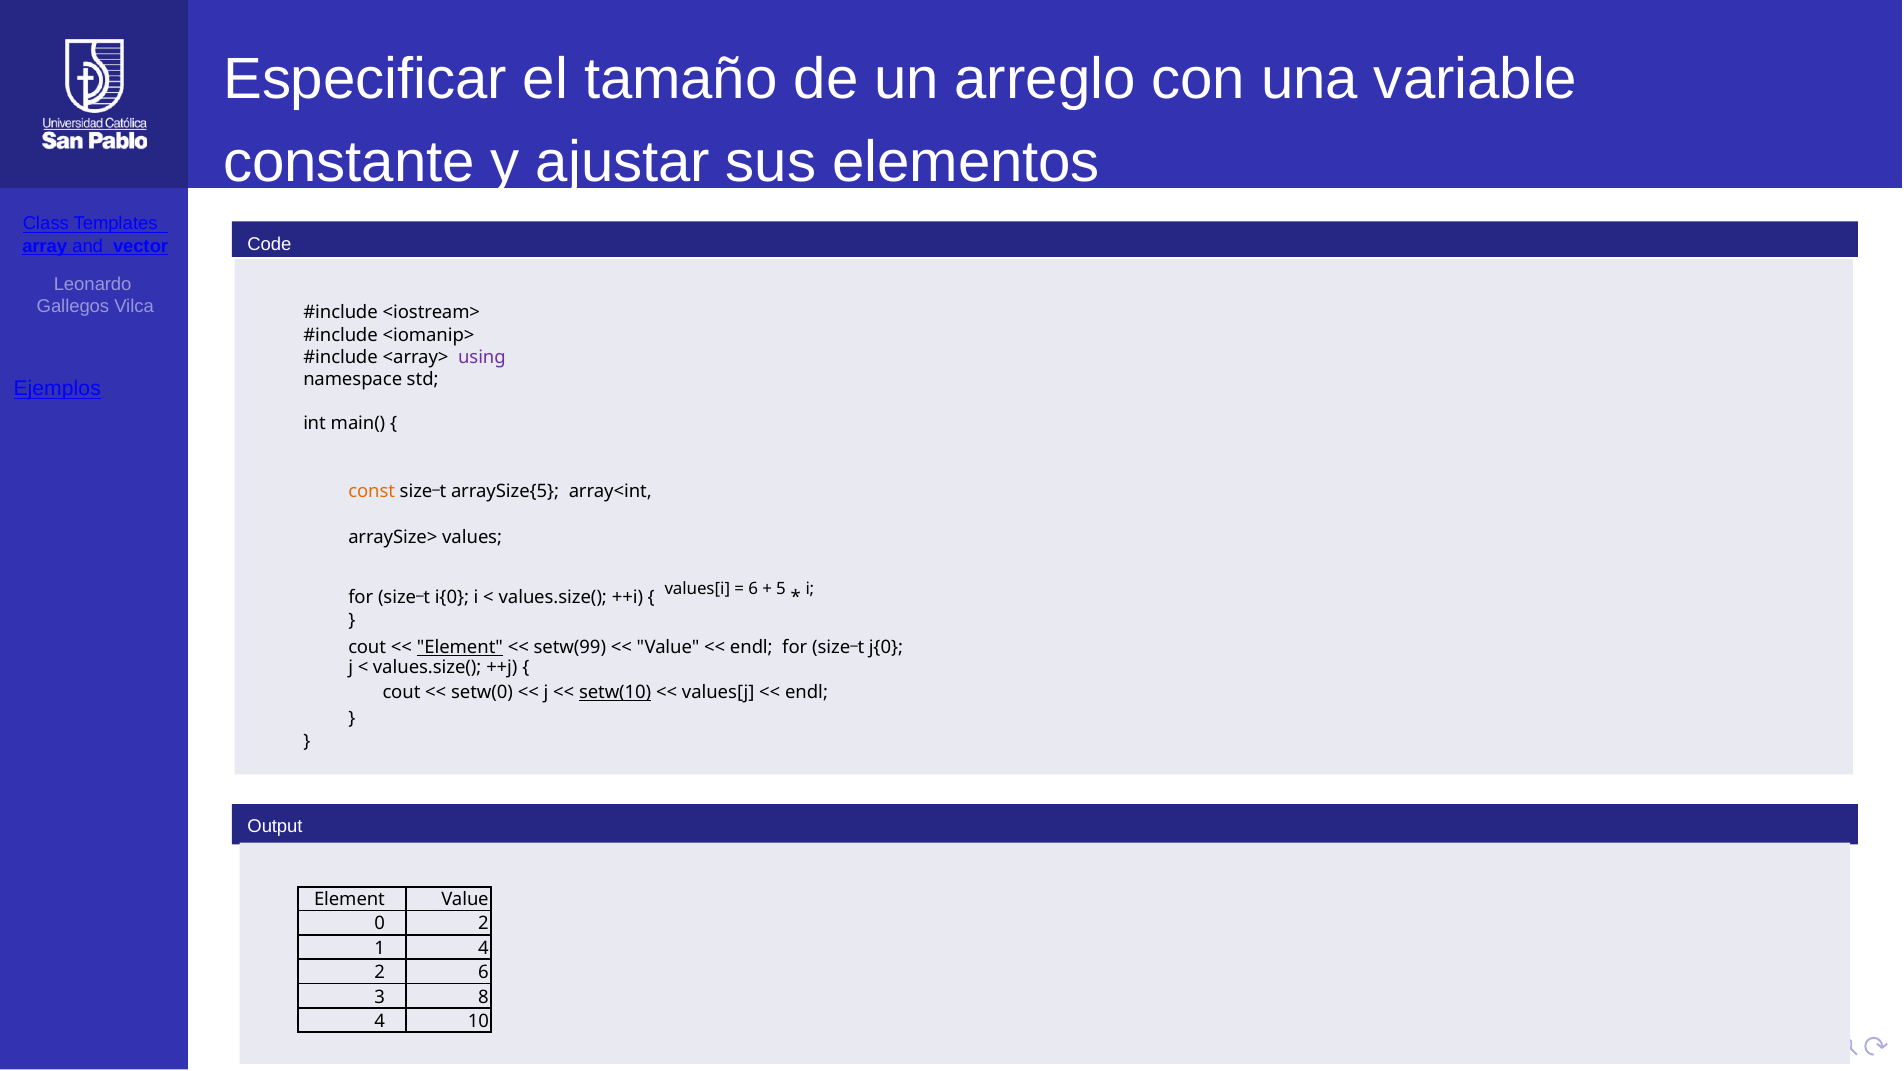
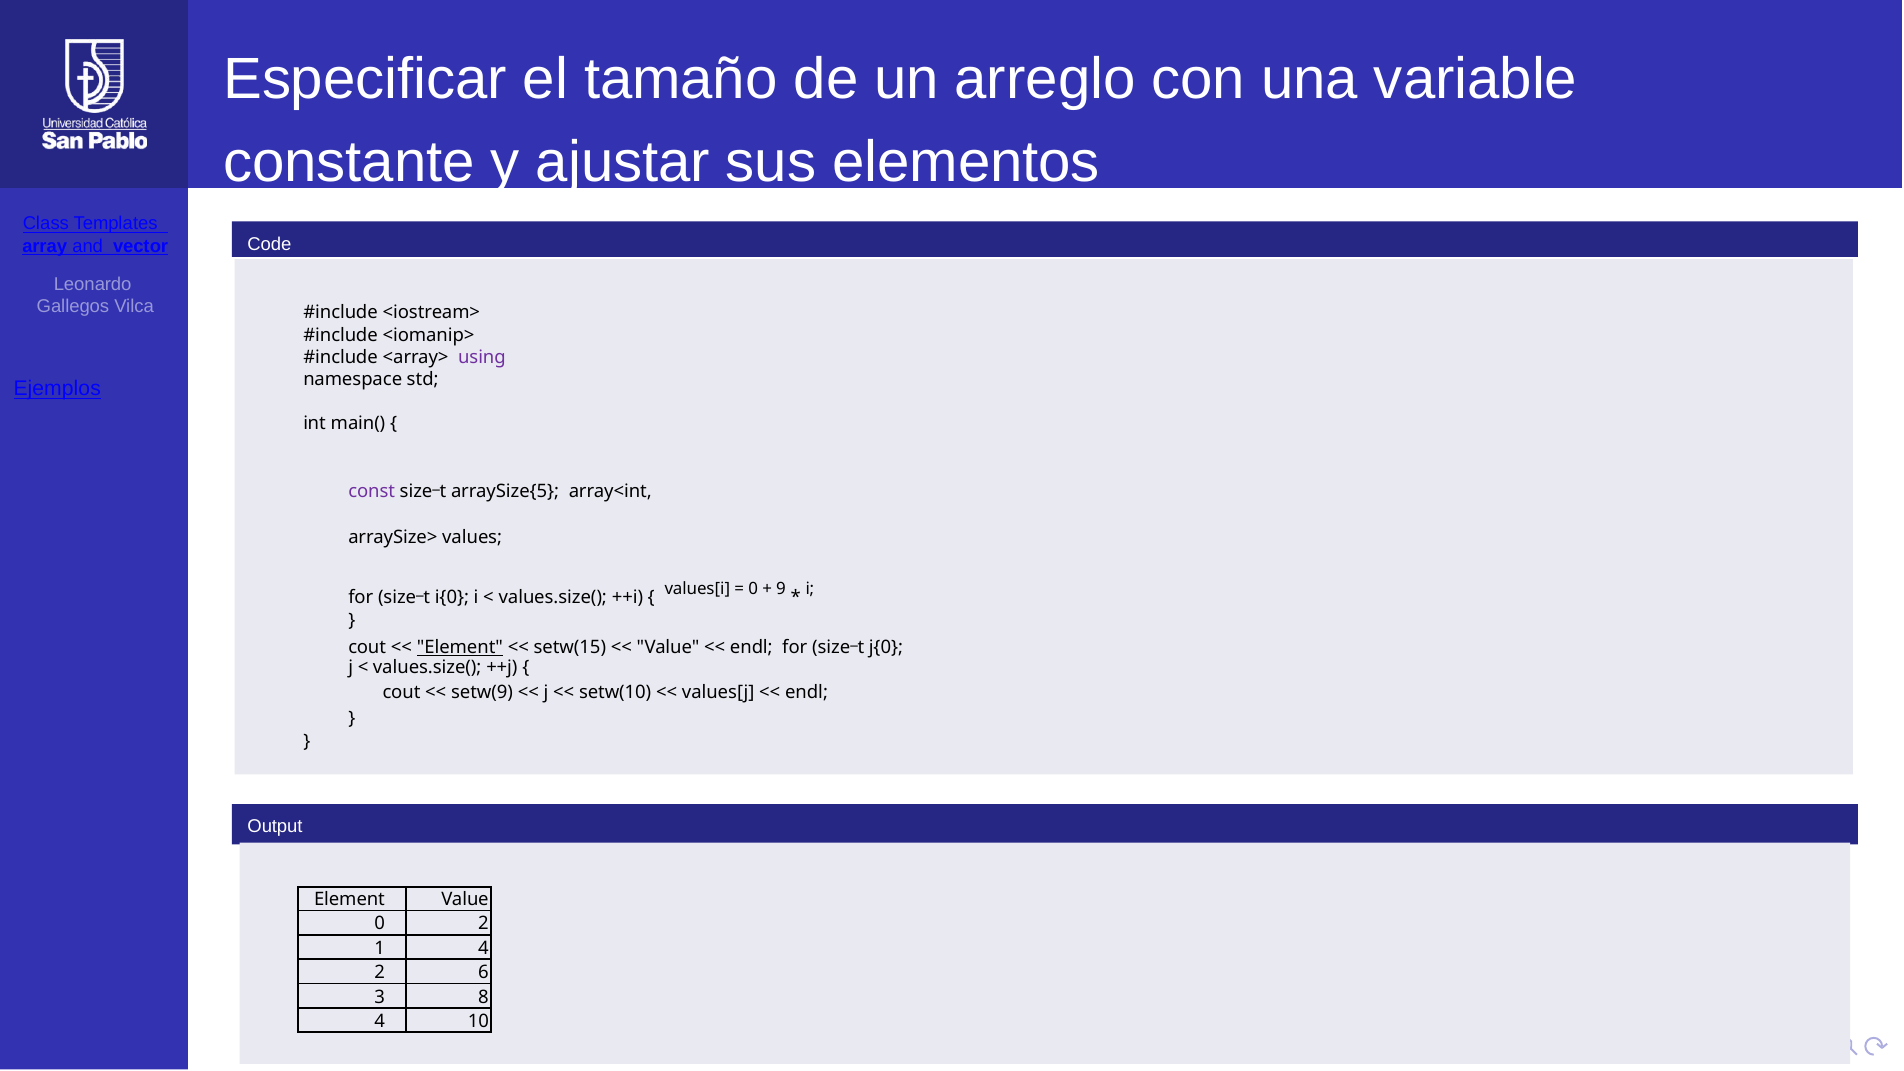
const colour: orange -> purple
6 at (753, 589): 6 -> 0
5: 5 -> 9
setw(99: setw(99 -> setw(15
setw(0: setw(0 -> setw(9
setw(10 underline: present -> none
